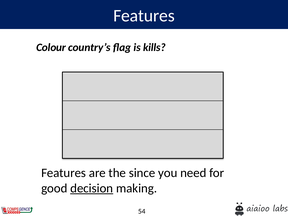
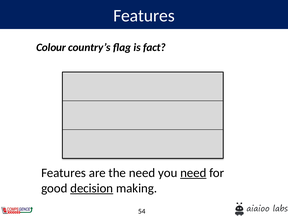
kills: kills -> fact
the since: since -> need
need at (193, 173) underline: none -> present
